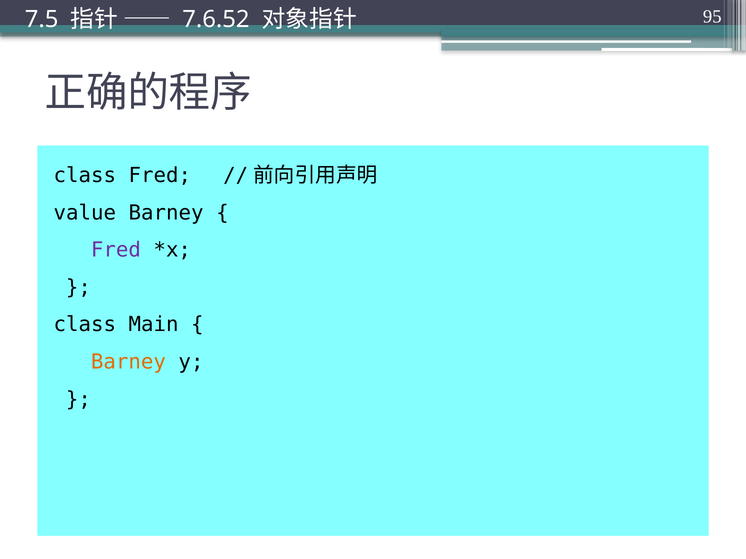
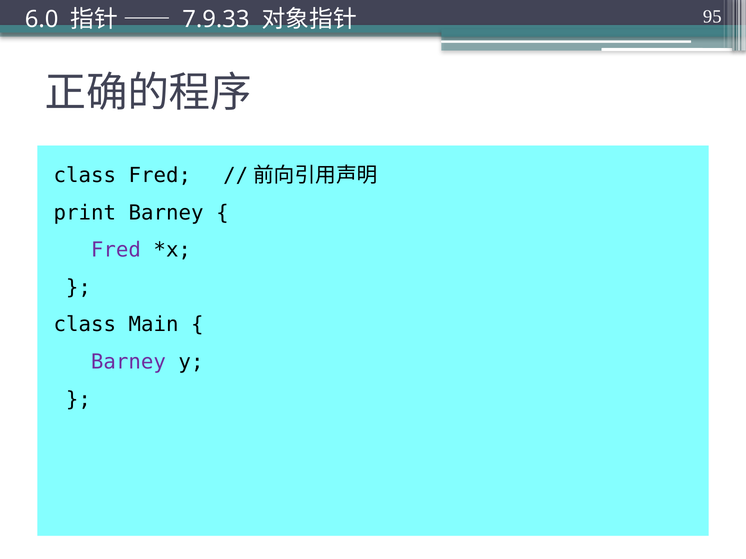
7.5: 7.5 -> 6.0
7.6.52: 7.6.52 -> 7.9.33
value: value -> print
Barney at (128, 362) colour: orange -> purple
